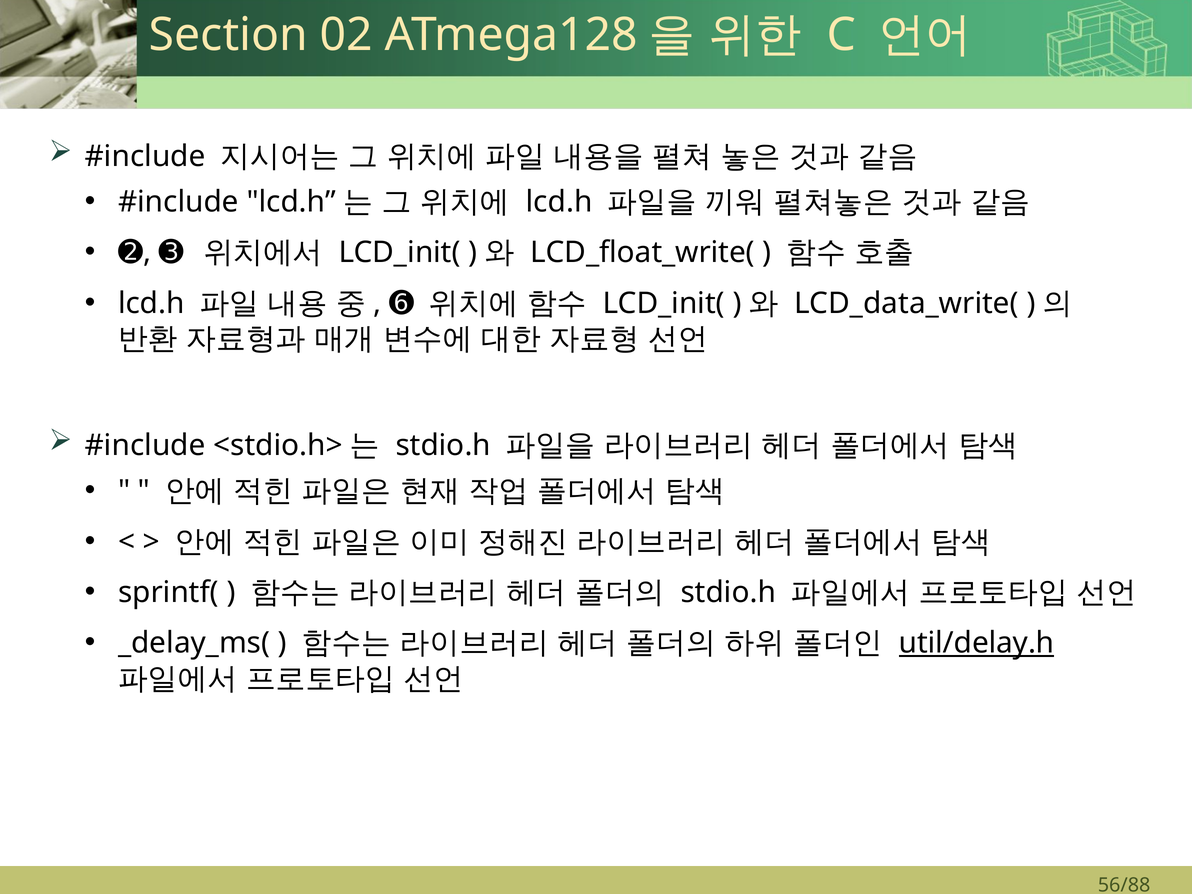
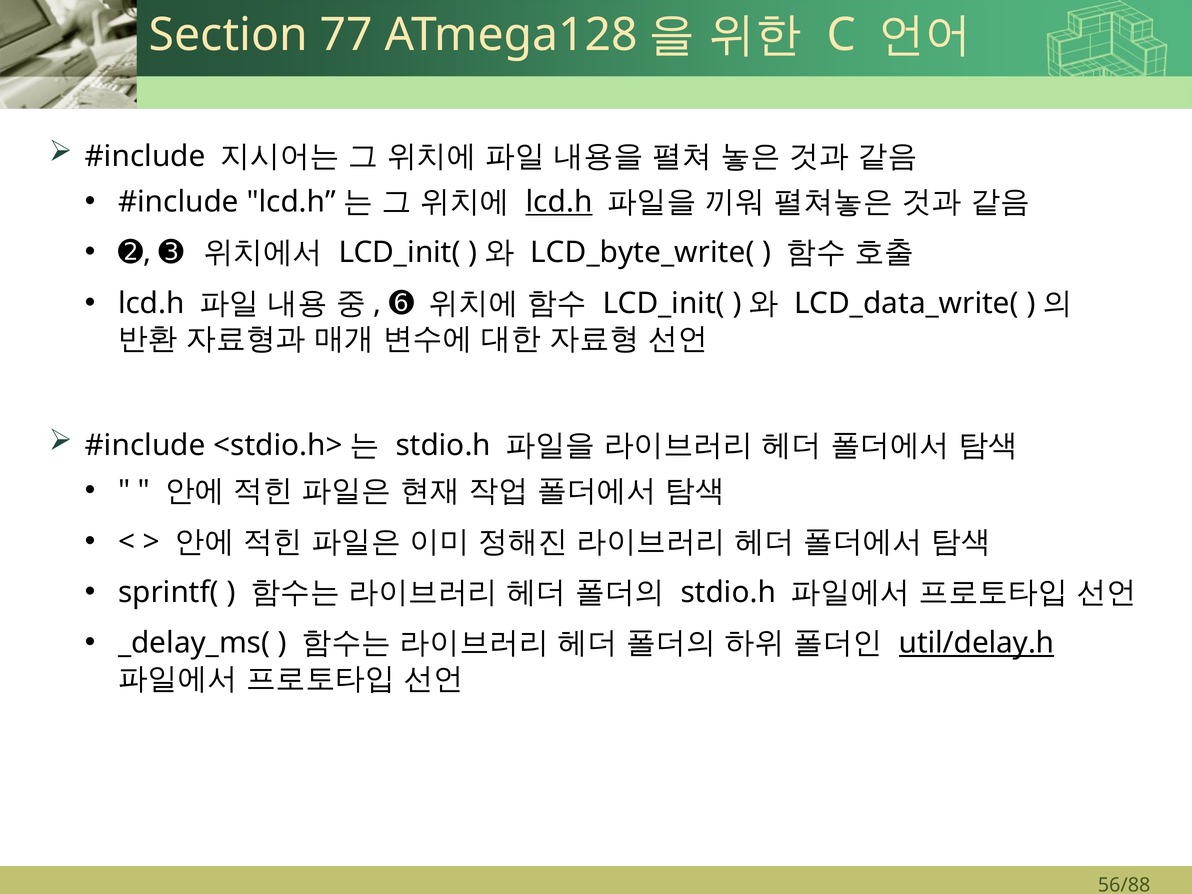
02: 02 -> 77
lcd.h at (559, 202) underline: none -> present
LCD_float_write(: LCD_float_write( -> LCD_byte_write(
